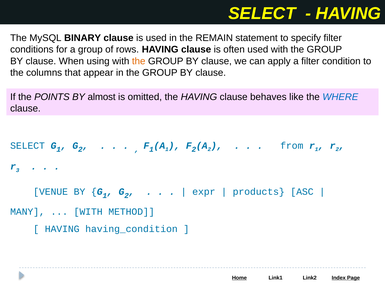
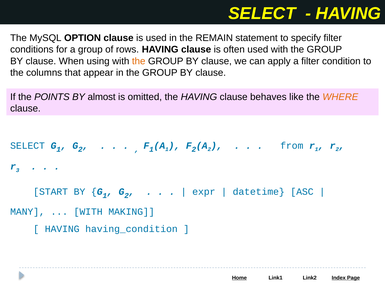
BINARY: BINARY -> OPTION
WHERE colour: blue -> orange
VENUE: VENUE -> START
products: products -> datetime
METHOD: METHOD -> MAKING
